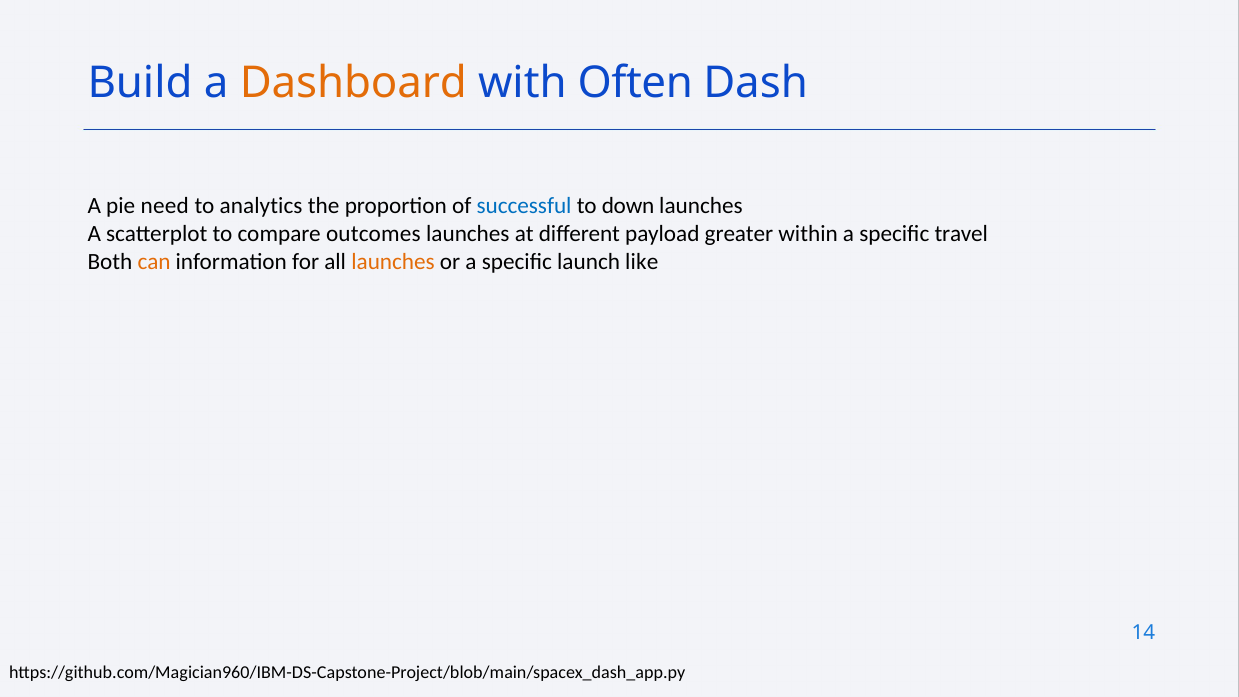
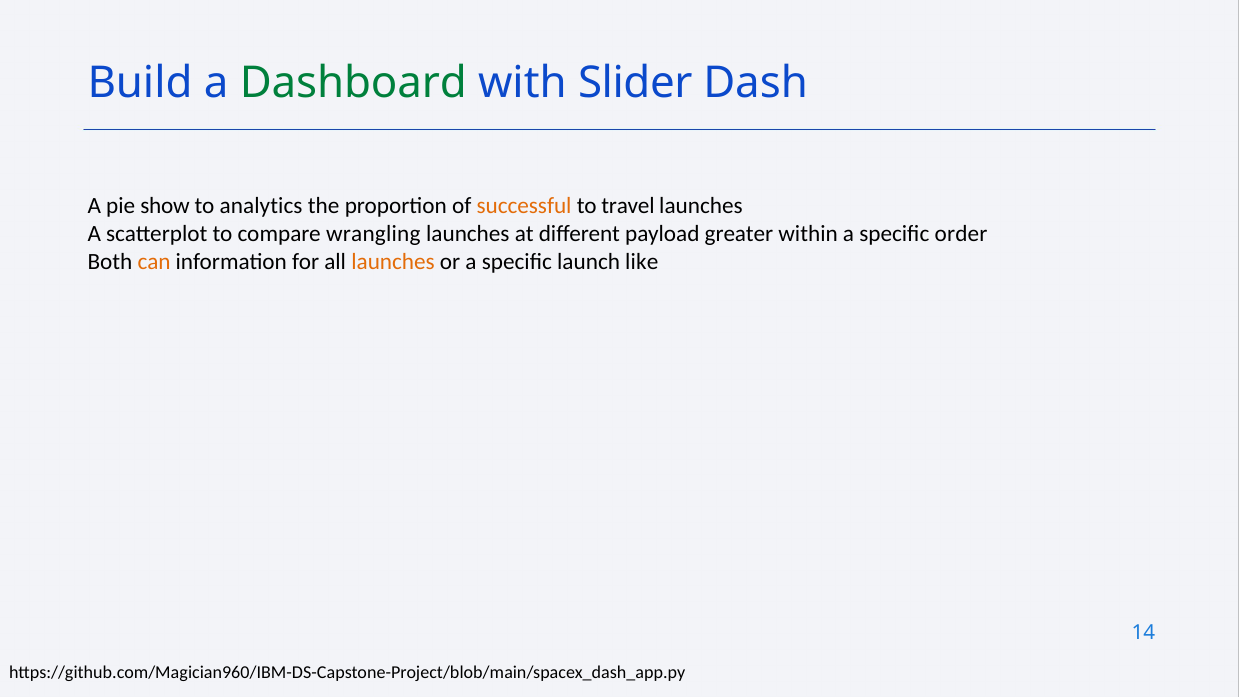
Dashboard colour: orange -> green
Often: Often -> Slider
need: need -> show
successful colour: blue -> orange
down: down -> travel
outcomes: outcomes -> wrangling
travel: travel -> order
